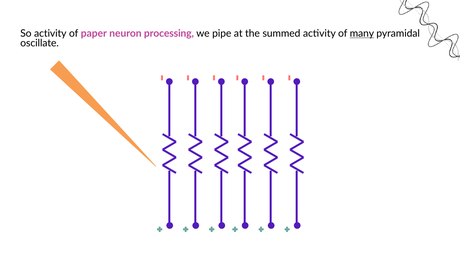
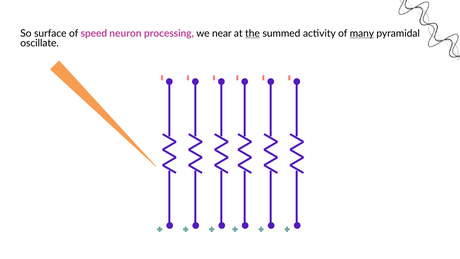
So activity: activity -> surface
paper: paper -> speed
pipe: pipe -> near
the underline: none -> present
